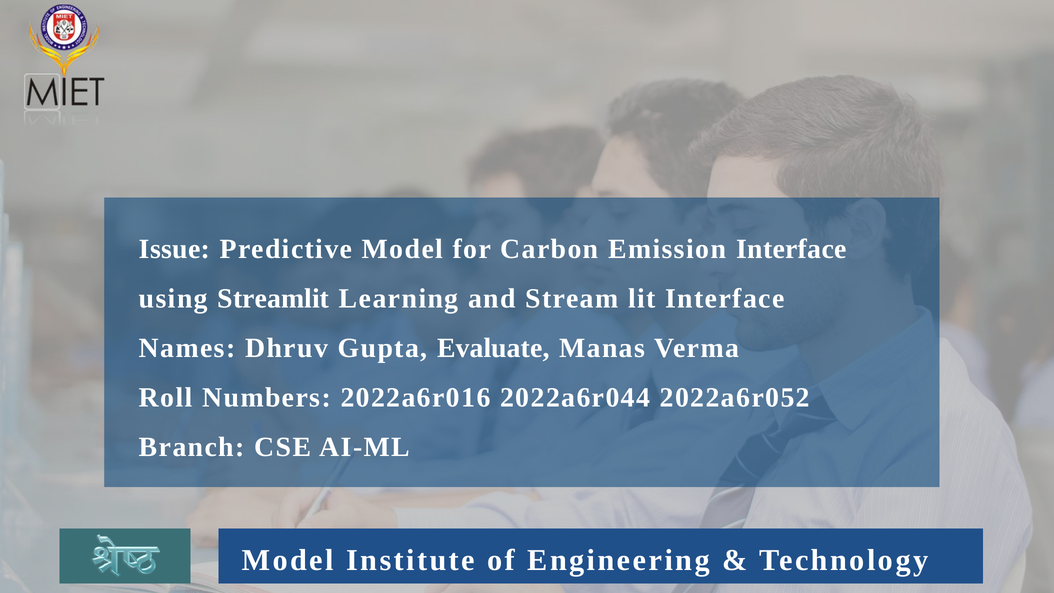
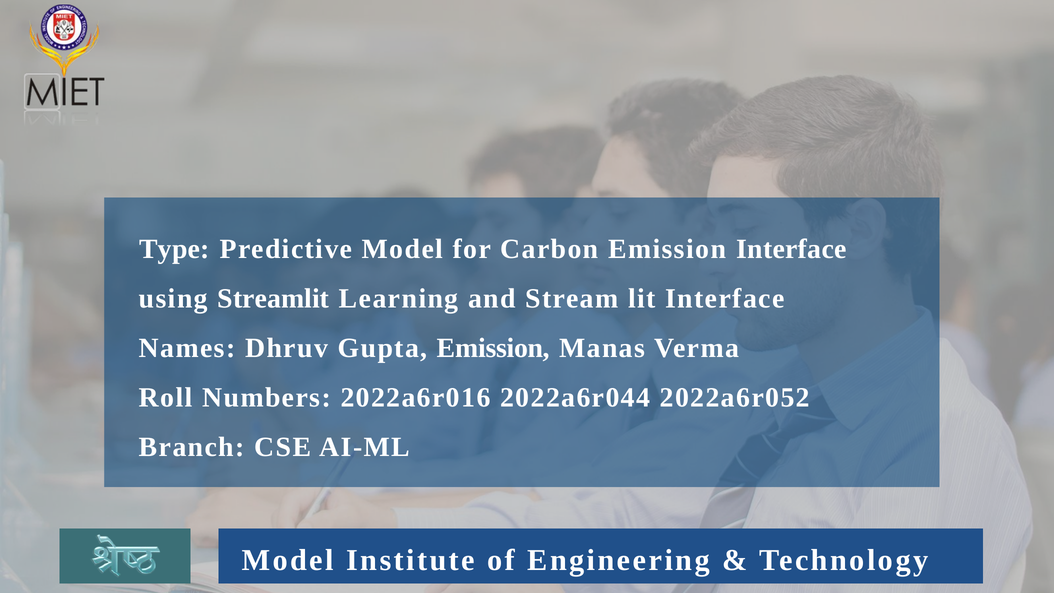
Issue: Issue -> Type
Gupta Evaluate: Evaluate -> Emission
